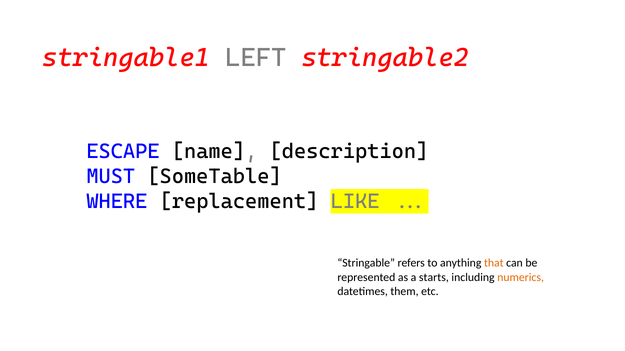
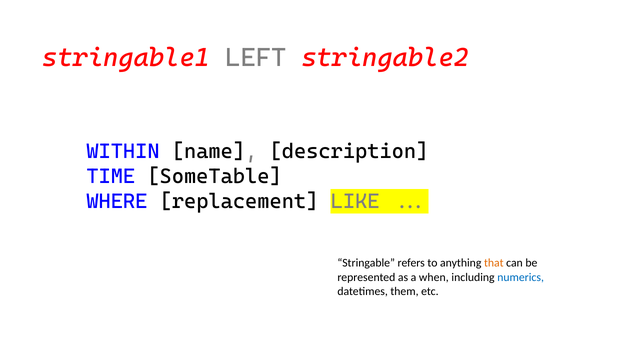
ESCAPE: ESCAPE -> WITHIN
MUST: MUST -> TIME
starts: starts -> when
numerics colour: orange -> blue
